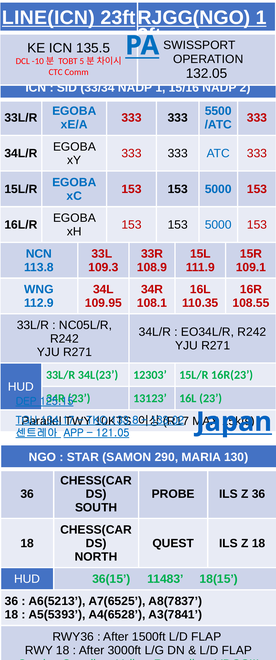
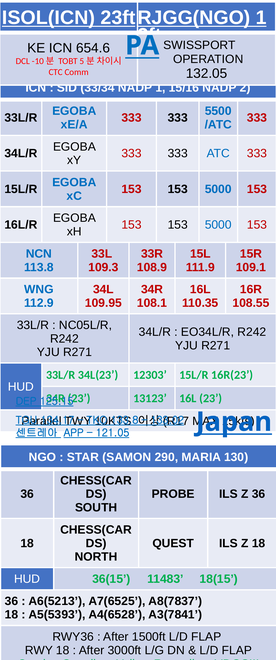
LINE(ICN: LINE(ICN -> ISOL(ICN
135.5: 135.5 -> 654.6
